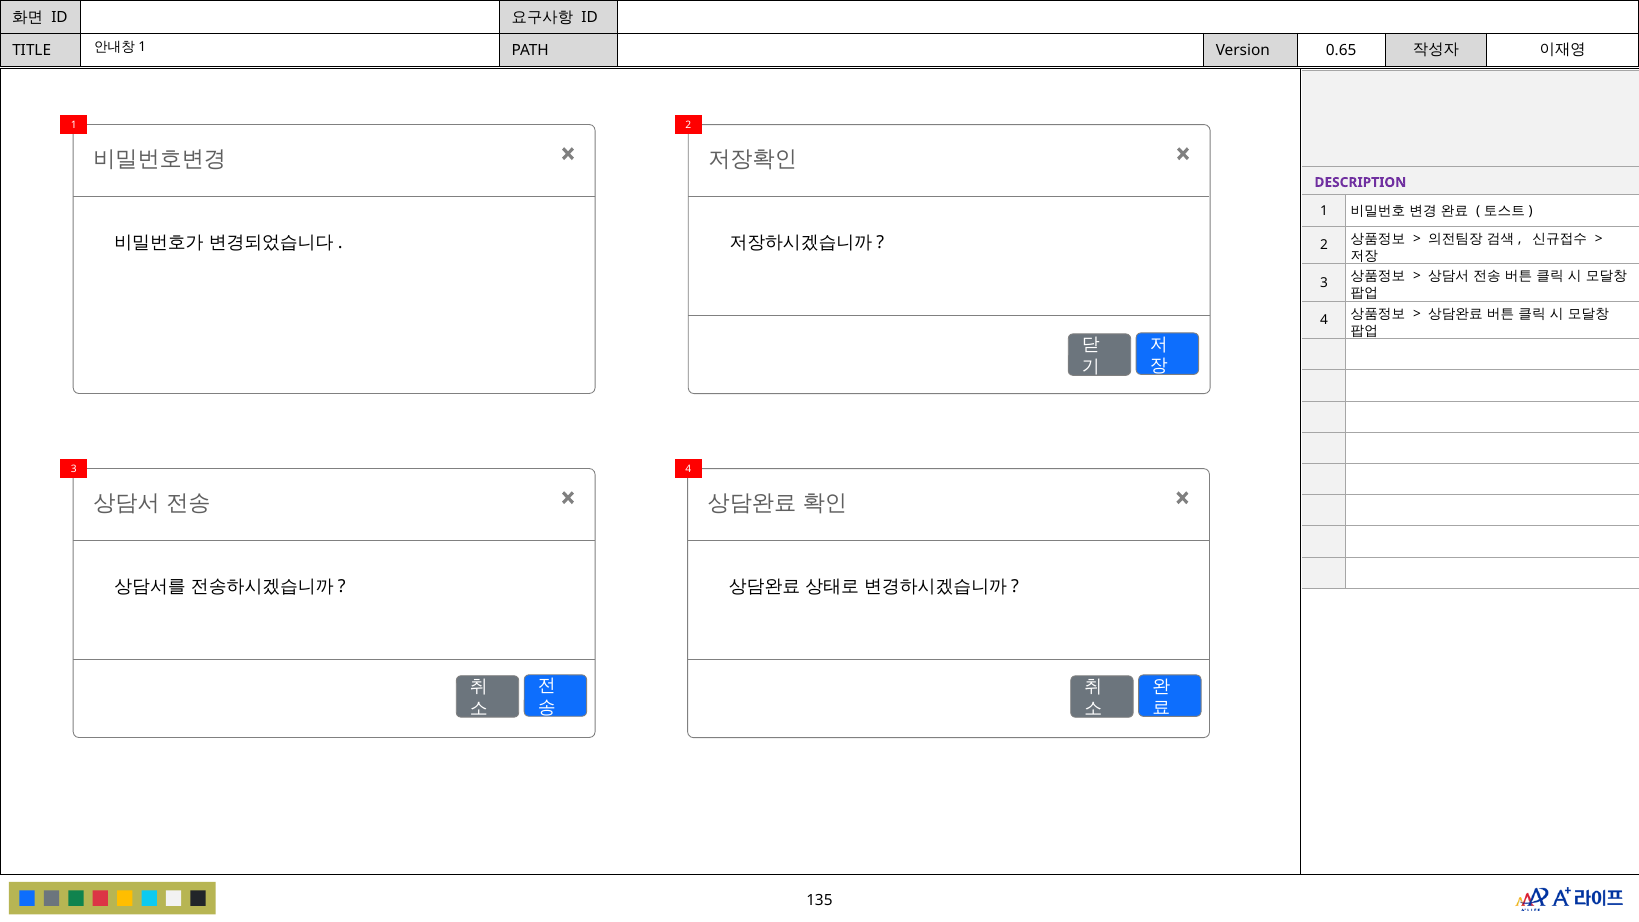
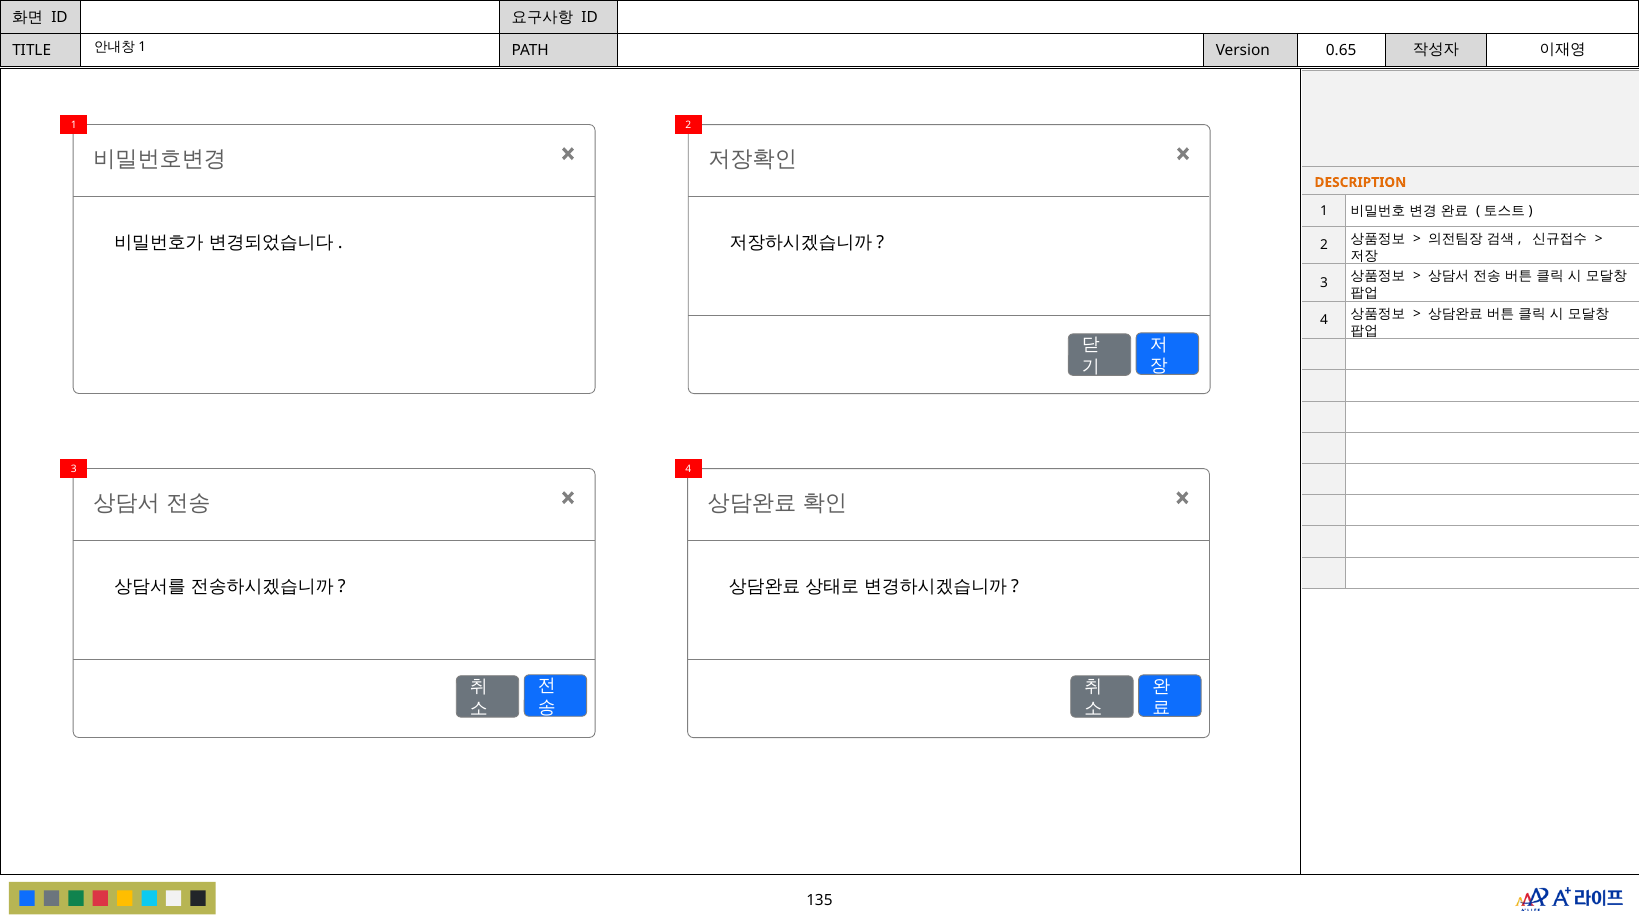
DESCRIPTION colour: purple -> orange
